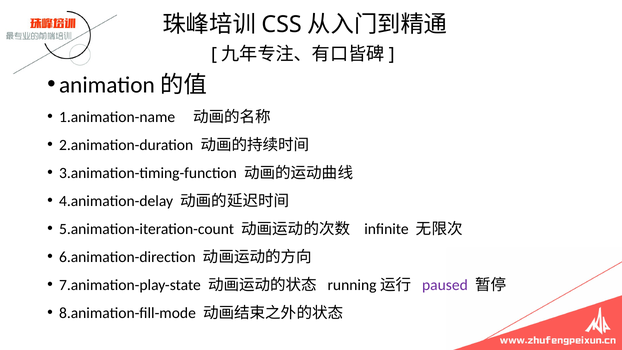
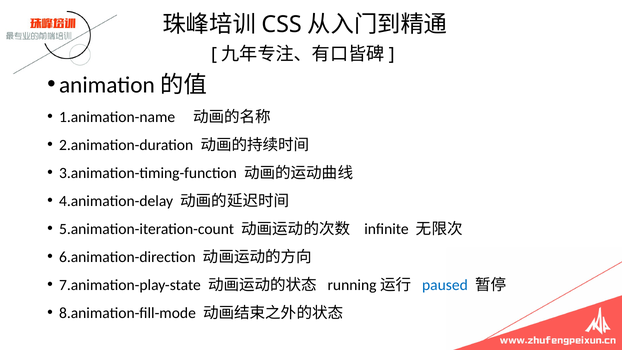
paused colour: purple -> blue
